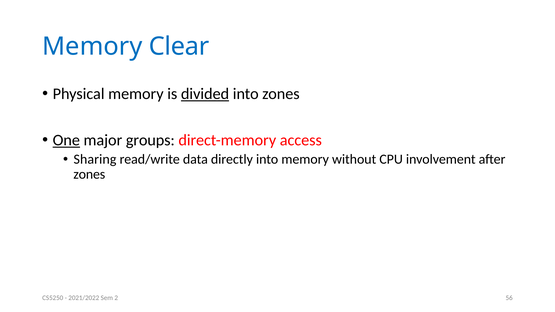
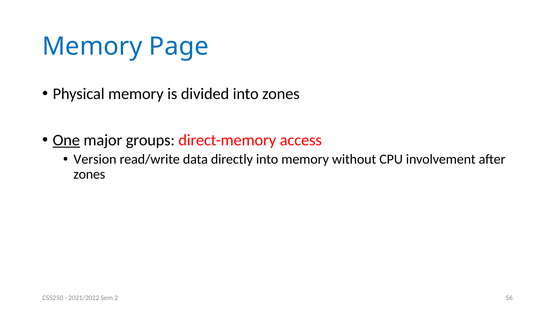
Clear: Clear -> Page
divided underline: present -> none
Sharing: Sharing -> Version
